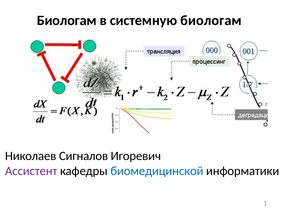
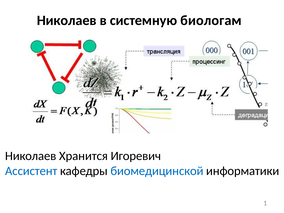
Биологам at (67, 20): Биологам -> Николаев
Сигналов: Сигналов -> Хранится
Ассистент colour: purple -> blue
